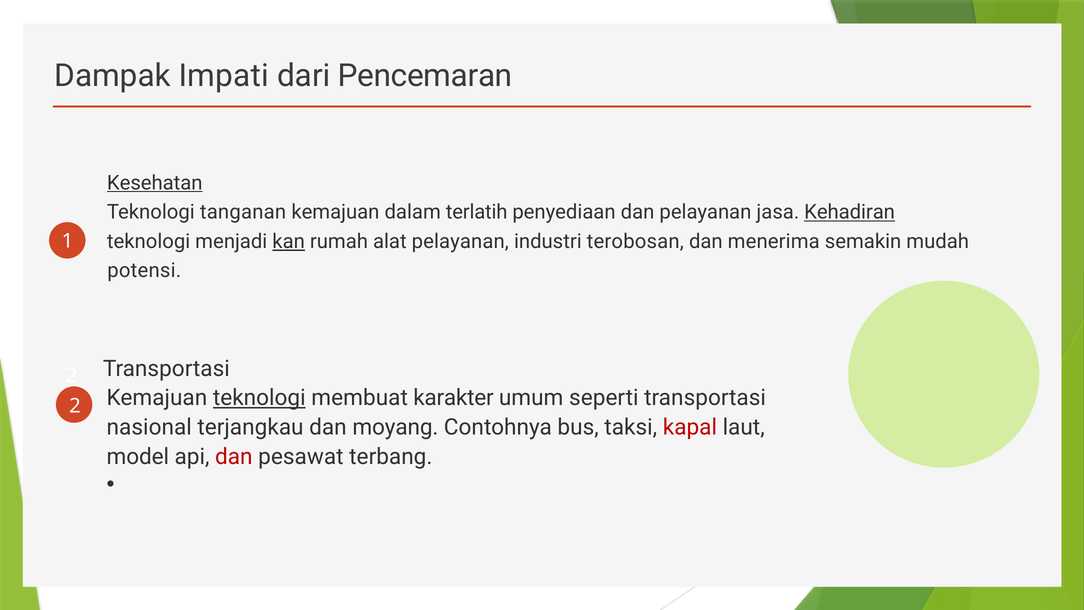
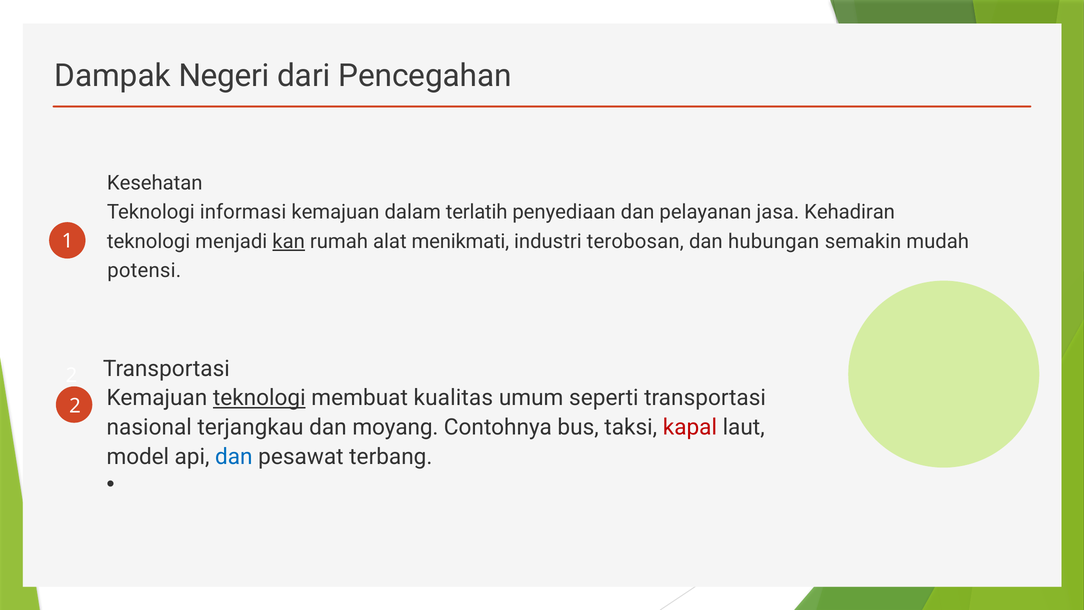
Impati: Impati -> Negeri
Pencemaran: Pencemaran -> Pencegahan
Kesehatan underline: present -> none
tanganan: tanganan -> informasi
Kehadiran underline: present -> none
alat pelayanan: pelayanan -> menikmati
menerima: menerima -> hubungan
karakter: karakter -> kualitas
dan at (234, 456) colour: red -> blue
